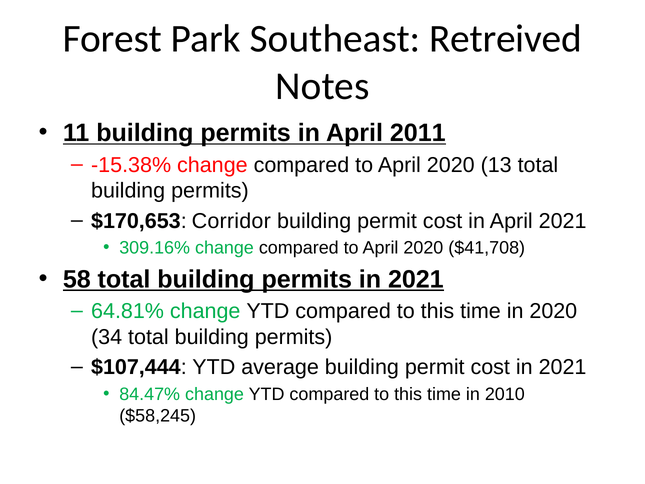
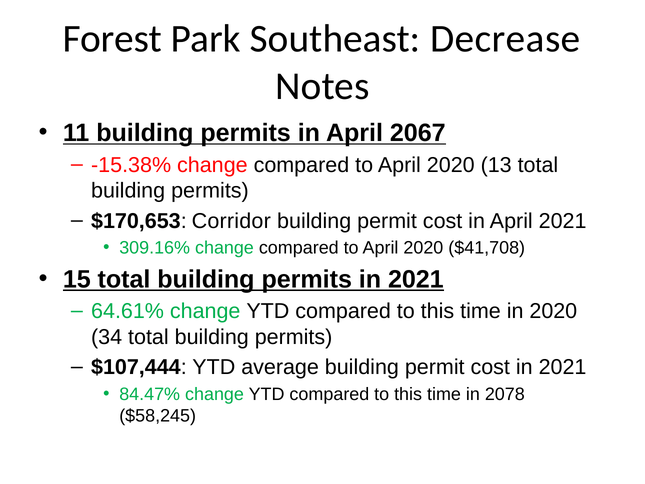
Retreived: Retreived -> Decrease
2011: 2011 -> 2067
58: 58 -> 15
64.81%: 64.81% -> 64.61%
2010: 2010 -> 2078
